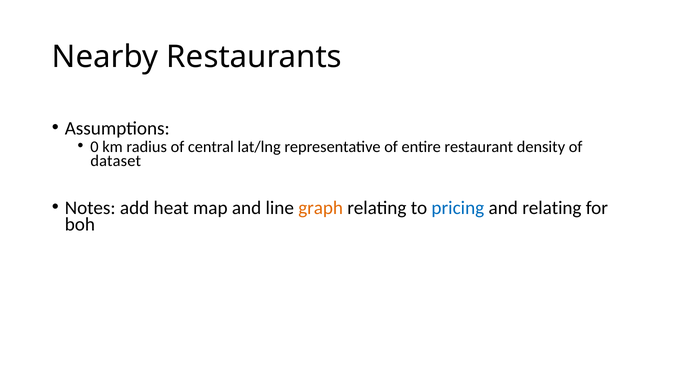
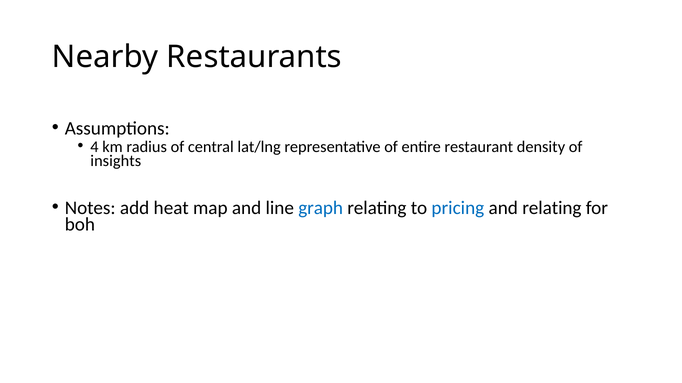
0: 0 -> 4
dataset: dataset -> insights
graph colour: orange -> blue
